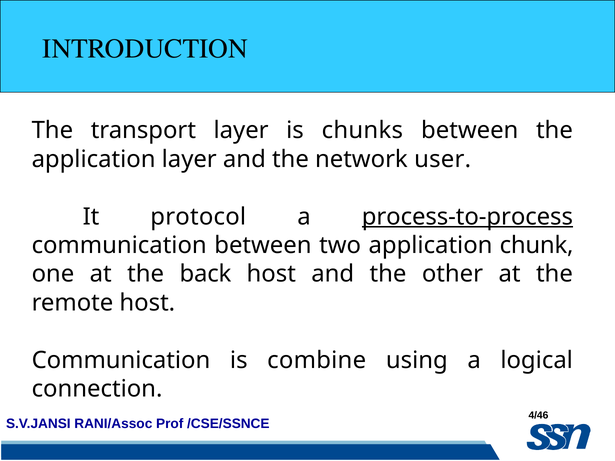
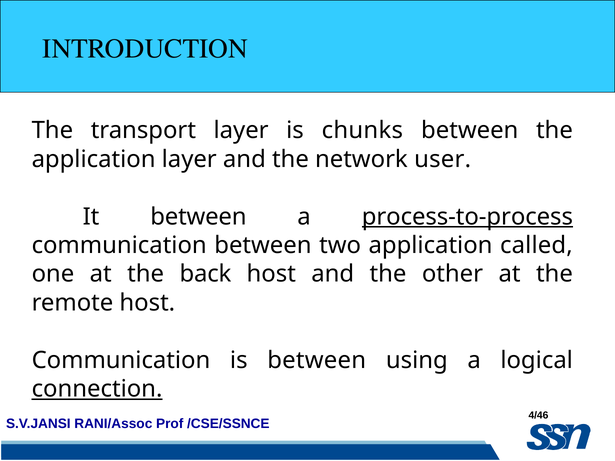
It protocol: protocol -> between
chunk: chunk -> called
is combine: combine -> between
connection underline: none -> present
